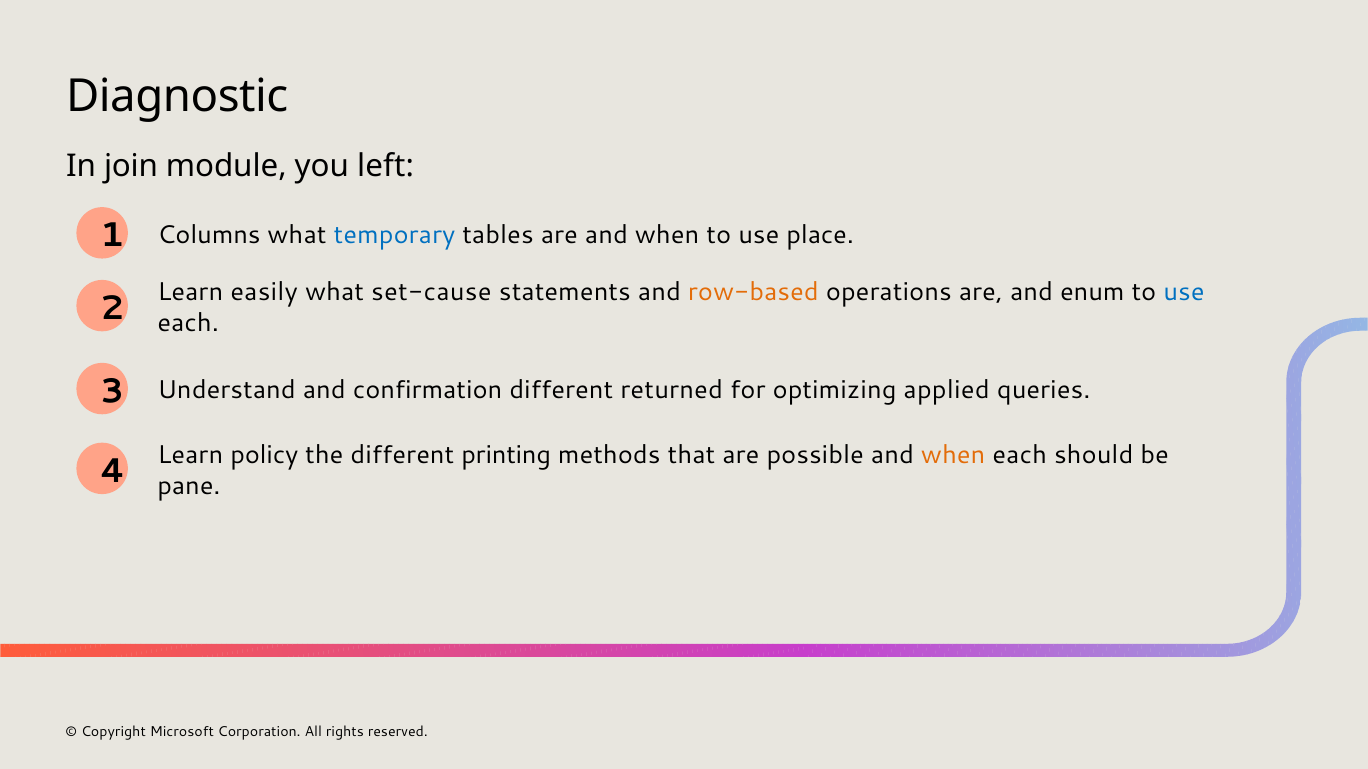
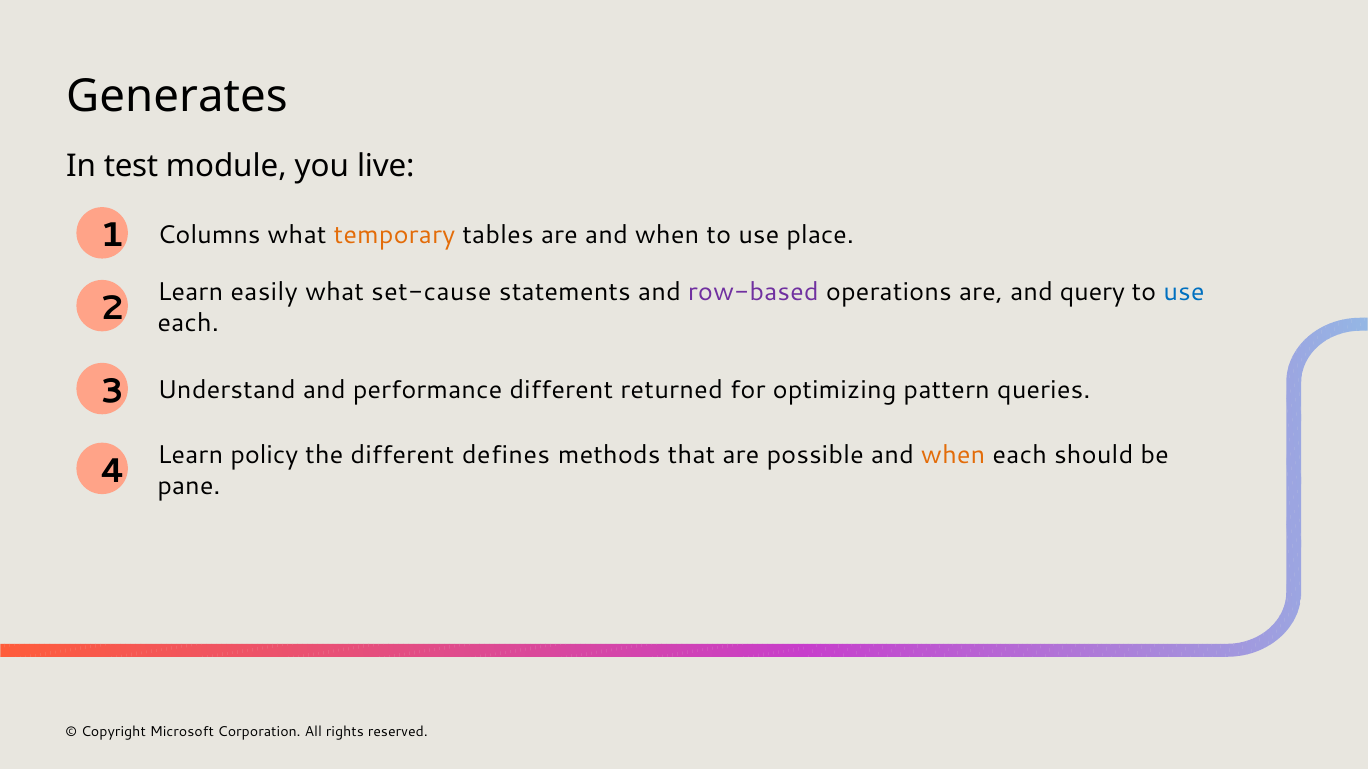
Diagnostic: Diagnostic -> Generates
join: join -> test
left: left -> live
temporary colour: blue -> orange
row-based colour: orange -> purple
enum: enum -> query
confirmation: confirmation -> performance
applied: applied -> pattern
printing: printing -> defines
